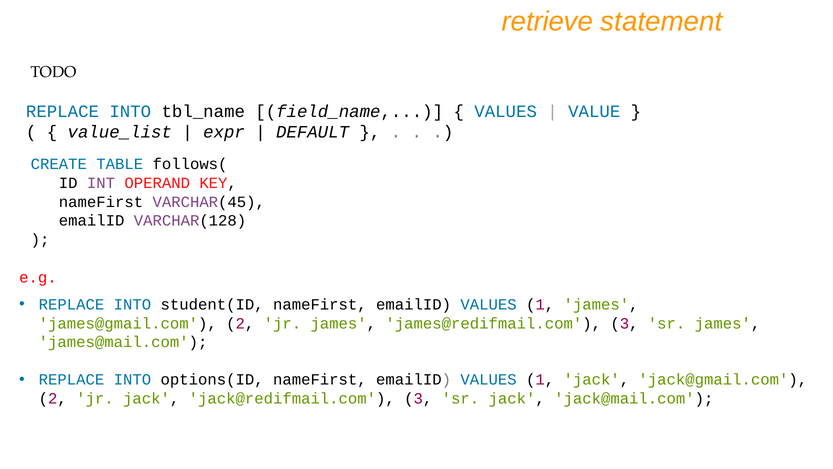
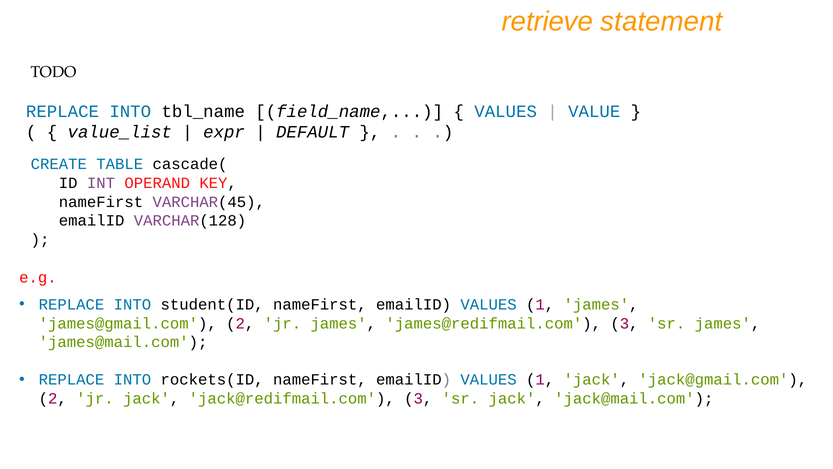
follows(: follows( -> cascade(
options(ID: options(ID -> rockets(ID
